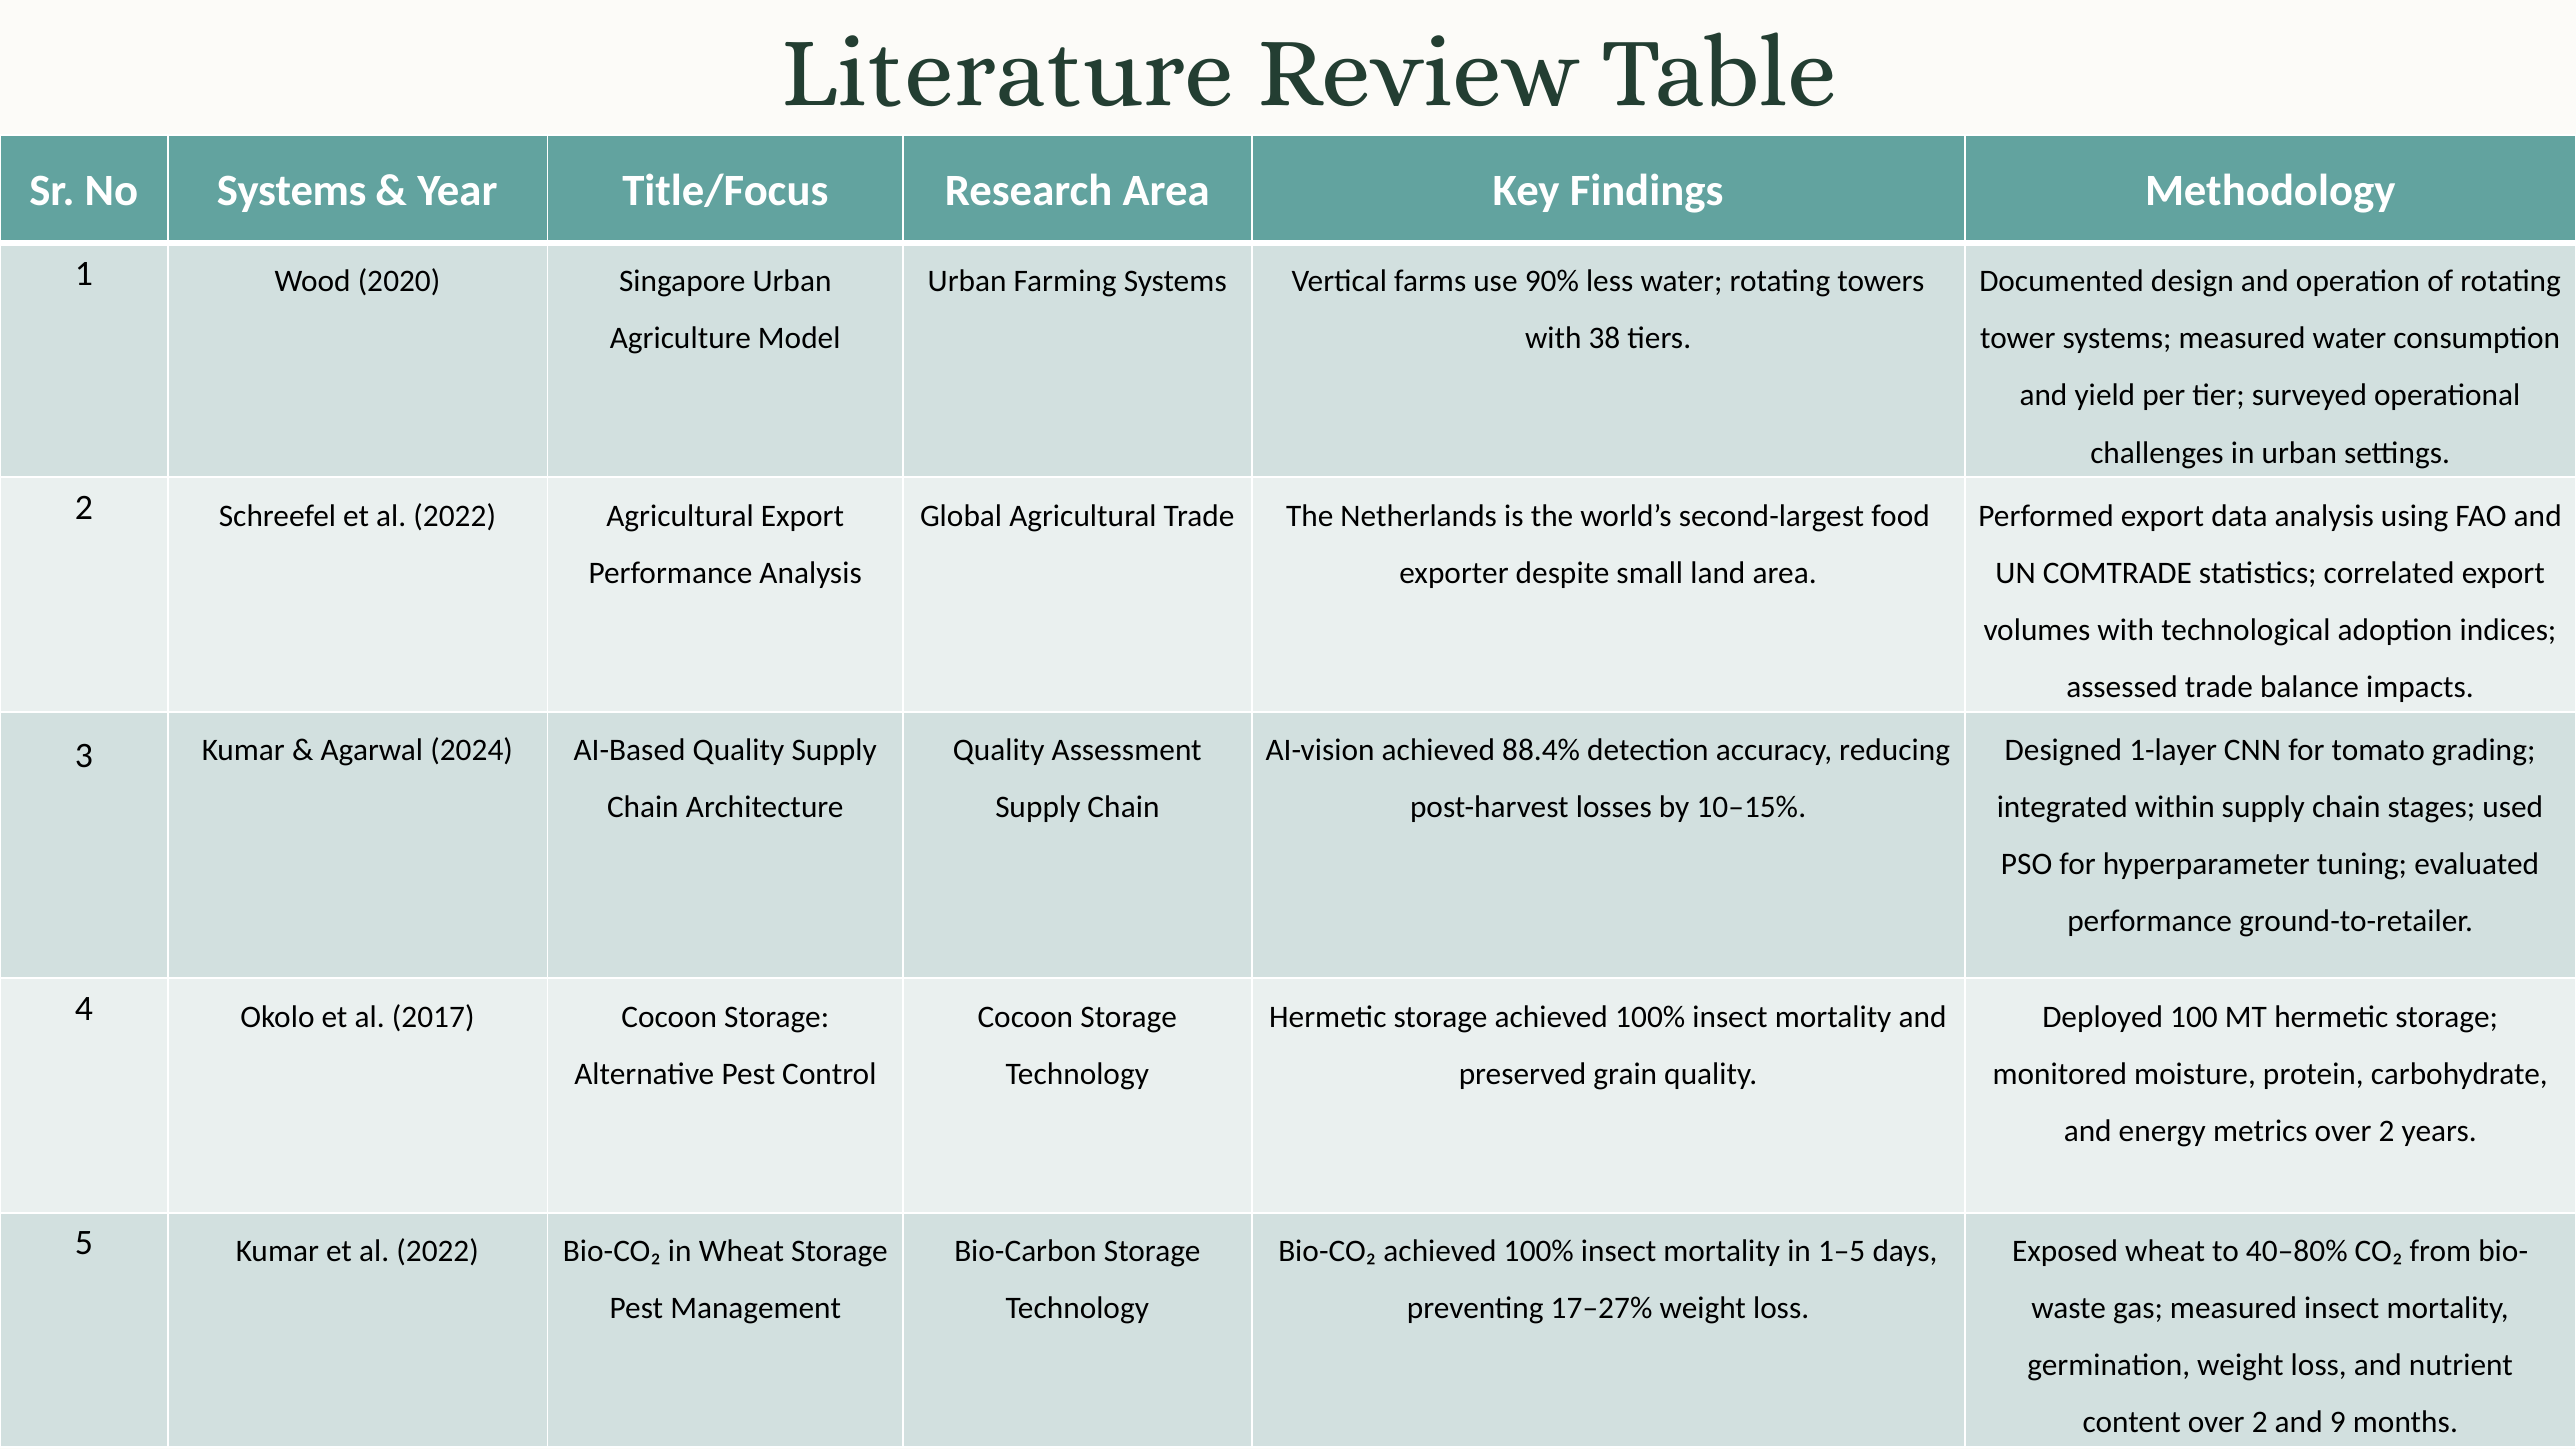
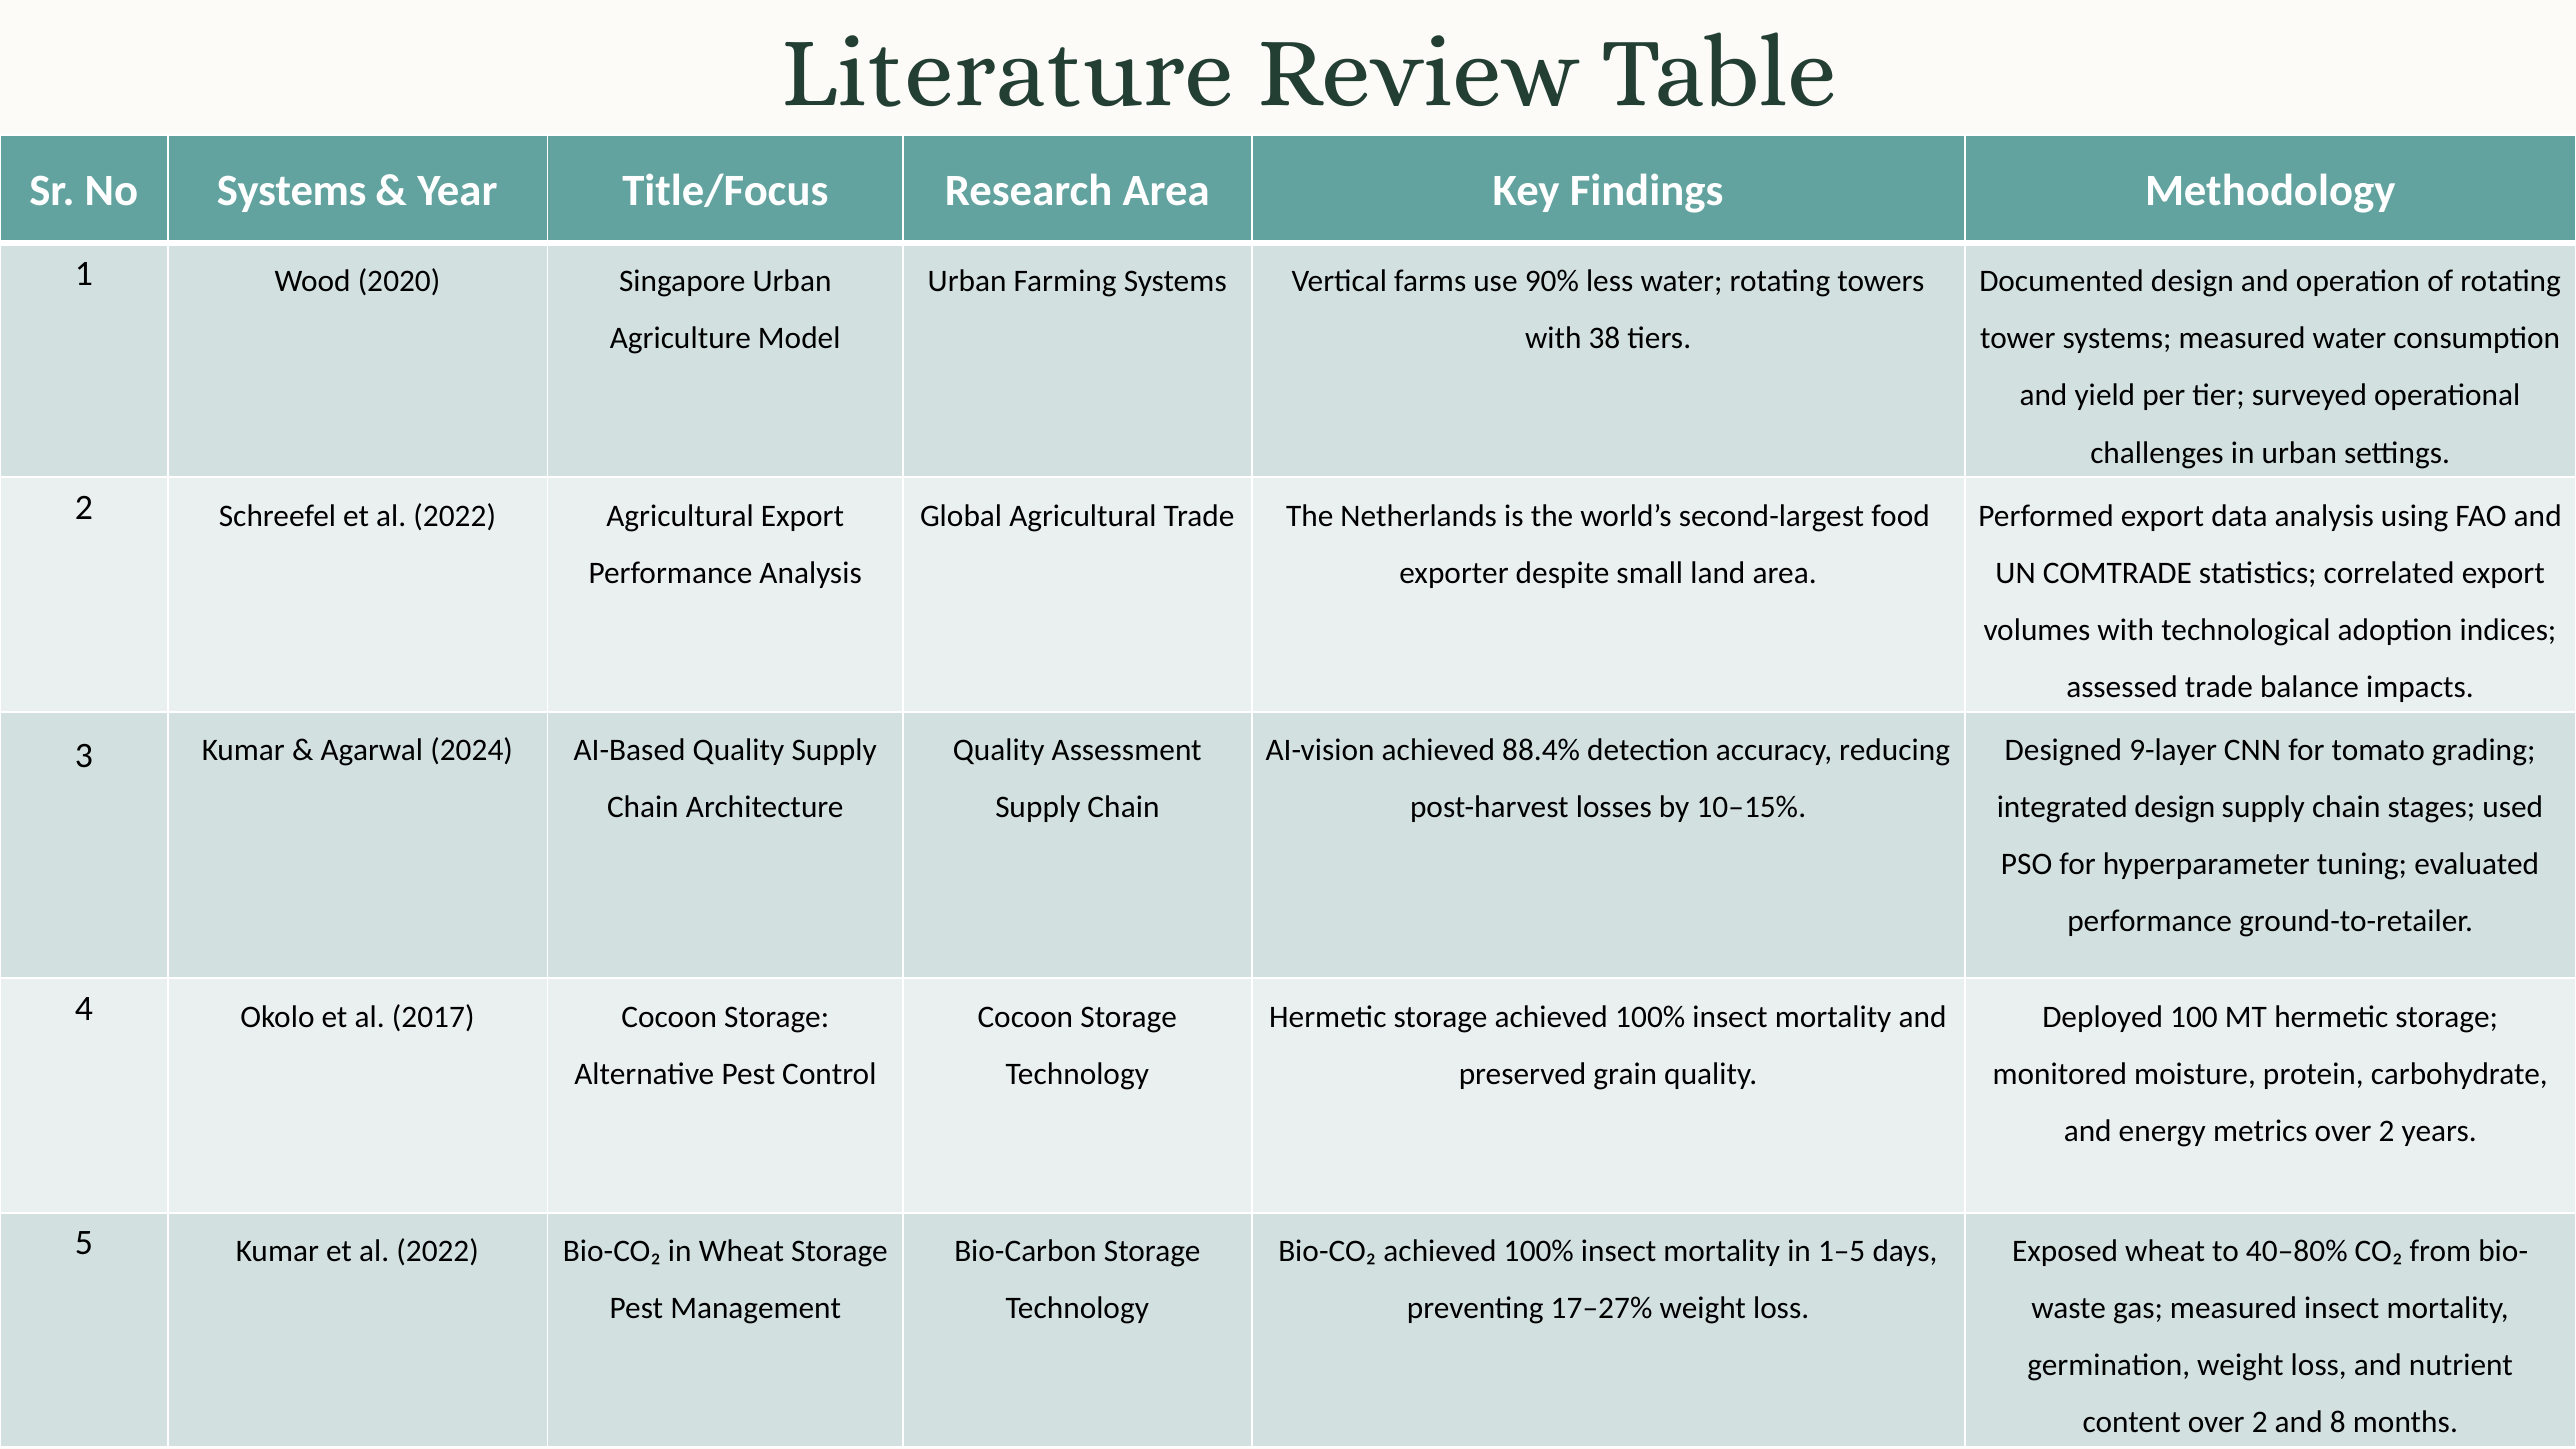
1-layer: 1-layer -> 9-layer
integrated within: within -> design
9: 9 -> 8
